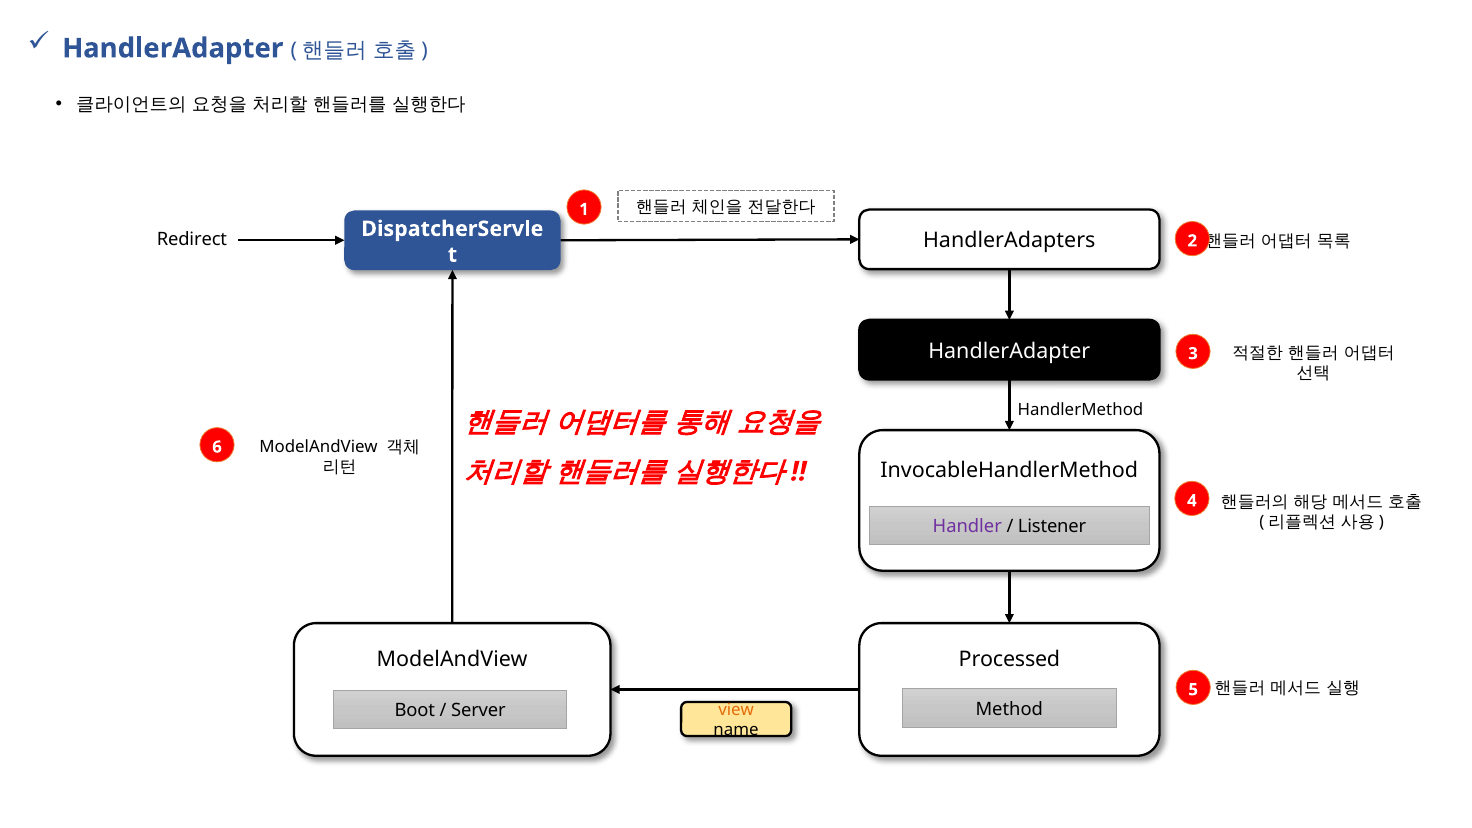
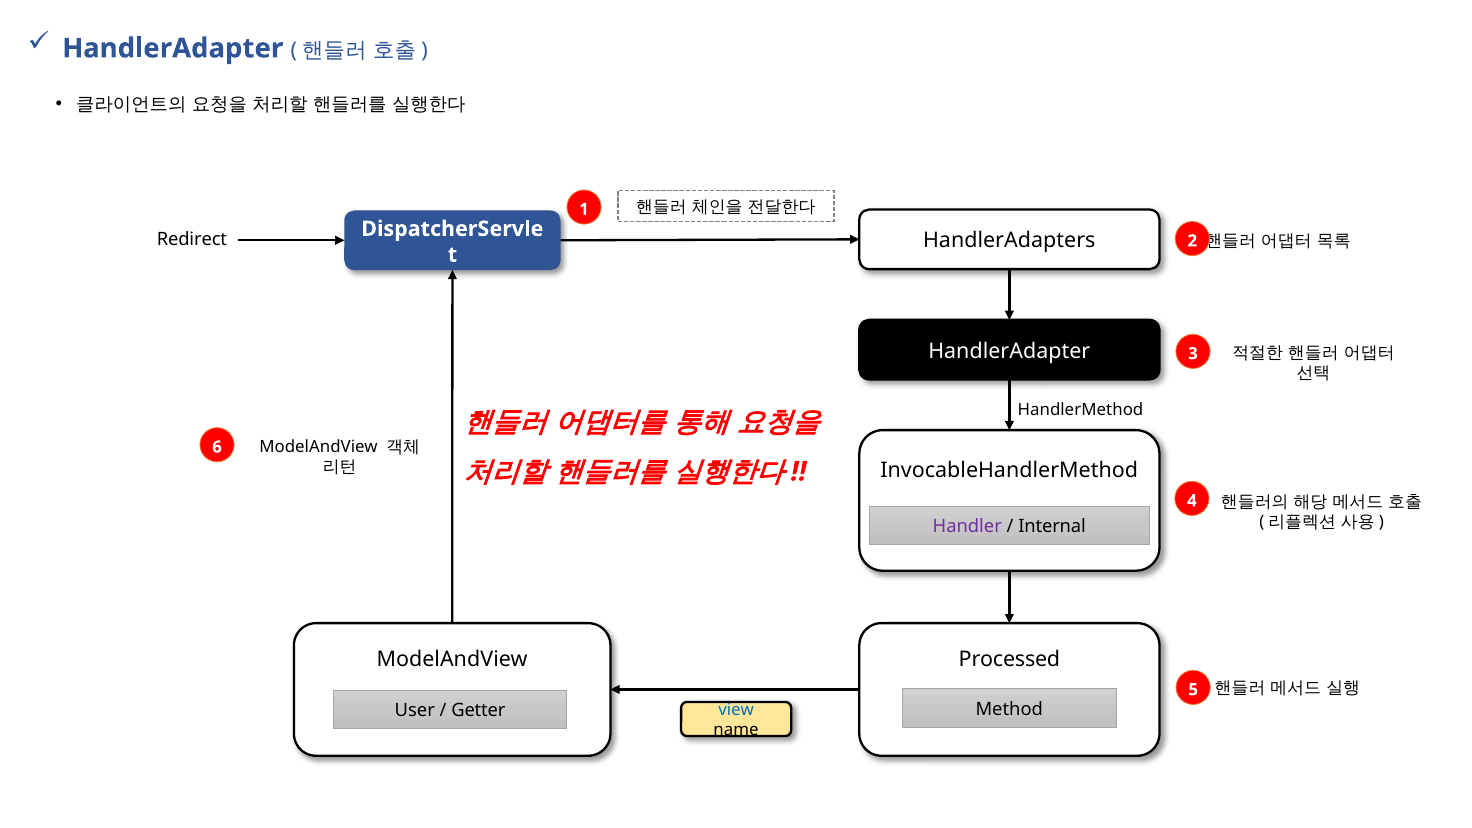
Listener: Listener -> Internal
Boot: Boot -> User
Server: Server -> Getter
view colour: orange -> blue
